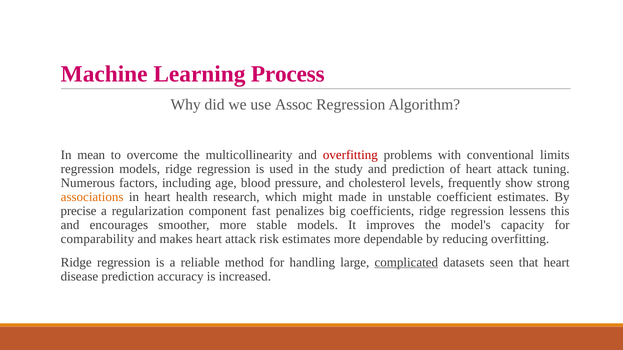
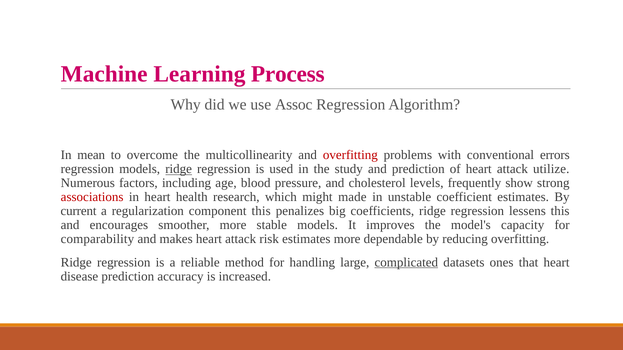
limits: limits -> errors
ridge at (179, 169) underline: none -> present
tuning: tuning -> utilize
associations colour: orange -> red
precise: precise -> current
component fast: fast -> this
seen: seen -> ones
